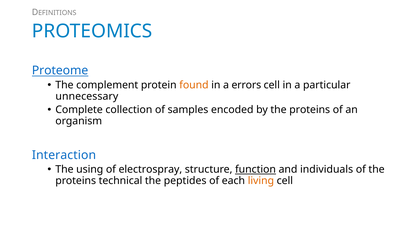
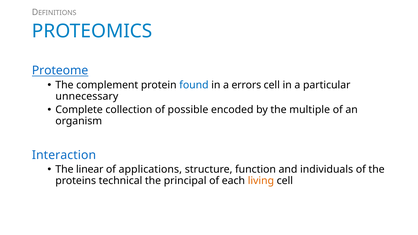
found colour: orange -> blue
samples: samples -> possible
by the proteins: proteins -> multiple
using: using -> linear
electrospray: electrospray -> applications
function underline: present -> none
peptides: peptides -> principal
